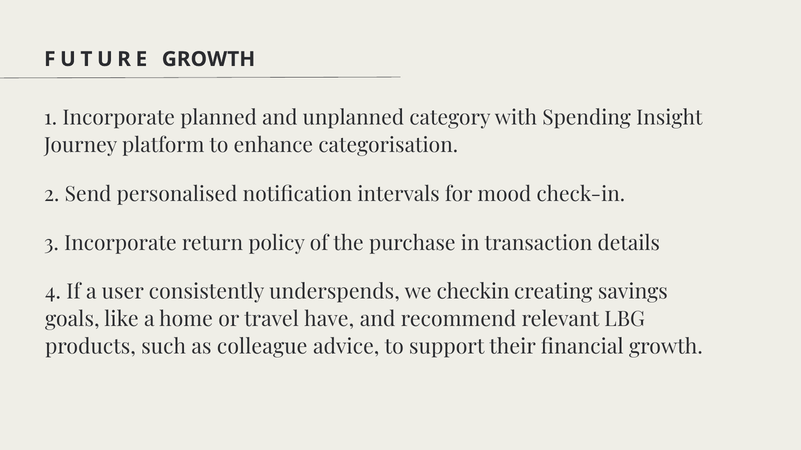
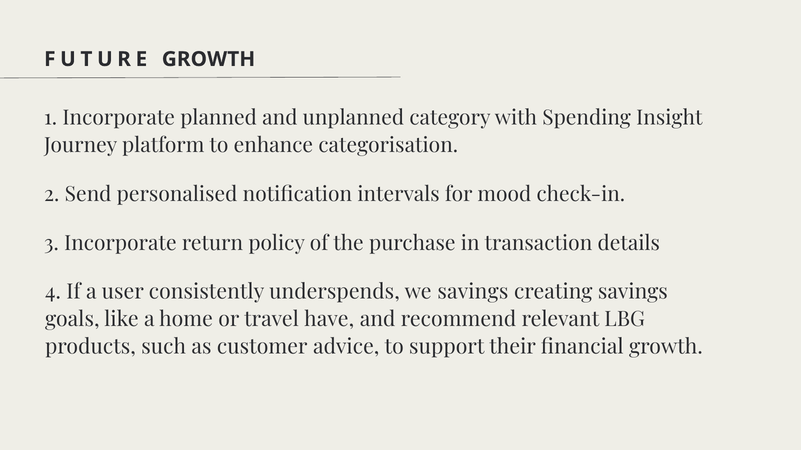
we checkin: checkin -> savings
colleague: colleague -> customer
